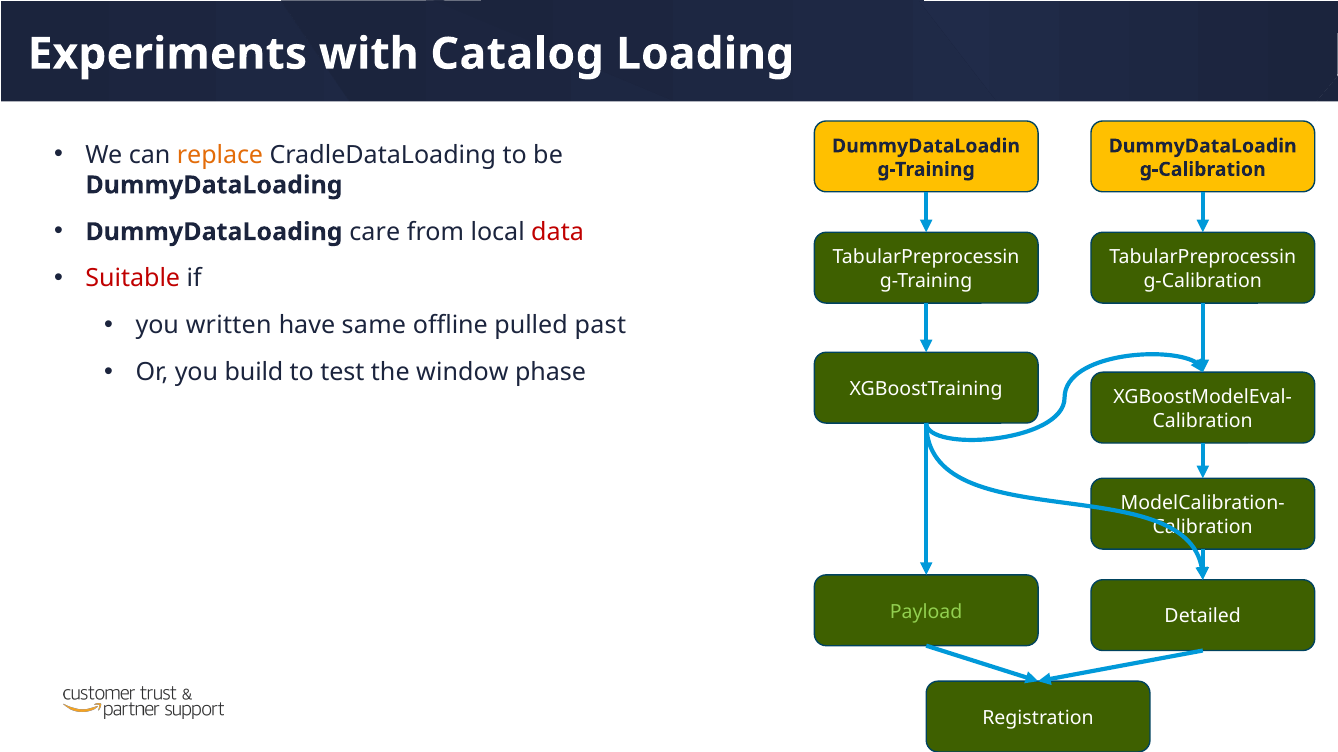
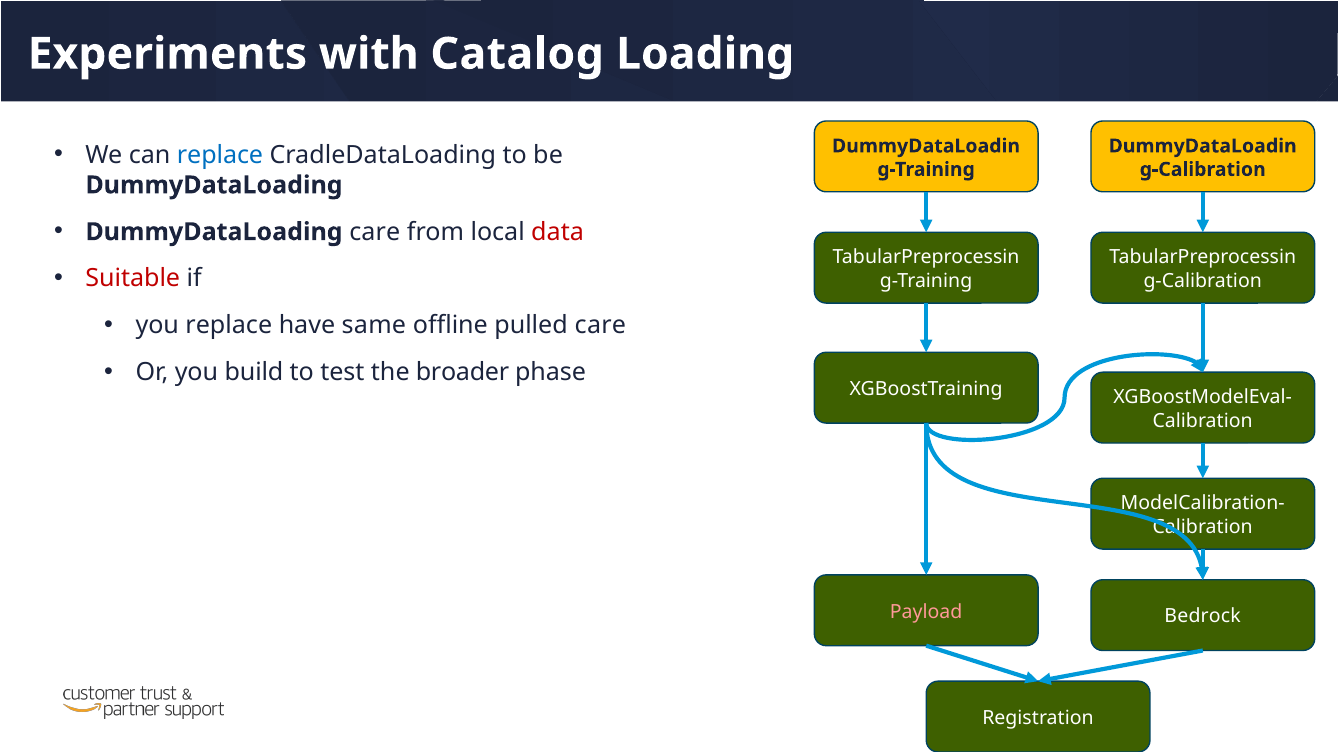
replace at (220, 155) colour: orange -> blue
you written: written -> replace
pulled past: past -> care
window: window -> broader
Payload colour: light green -> pink
Detailed: Detailed -> Bedrock
